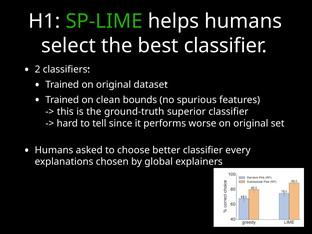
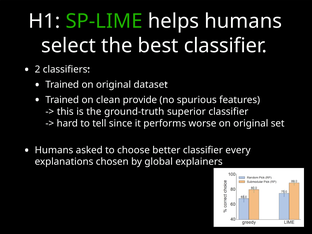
bounds: bounds -> provide
